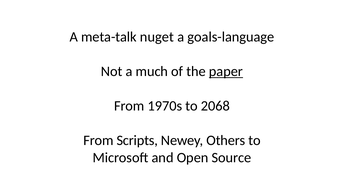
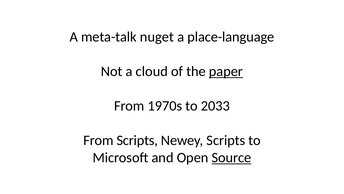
goals-language: goals-language -> place-language
much: much -> cloud
2068: 2068 -> 2033
Newey Others: Others -> Scripts
Source underline: none -> present
